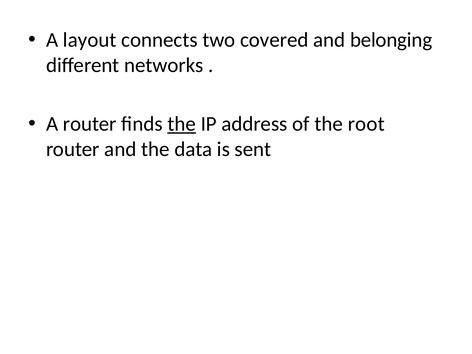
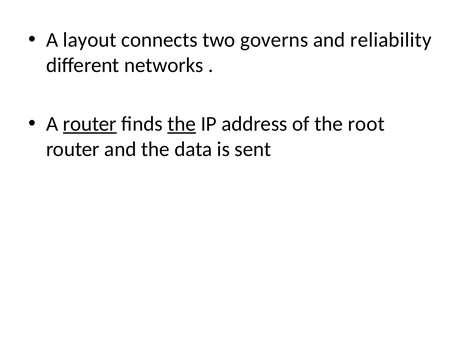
covered: covered -> governs
belonging: belonging -> reliability
router at (90, 124) underline: none -> present
